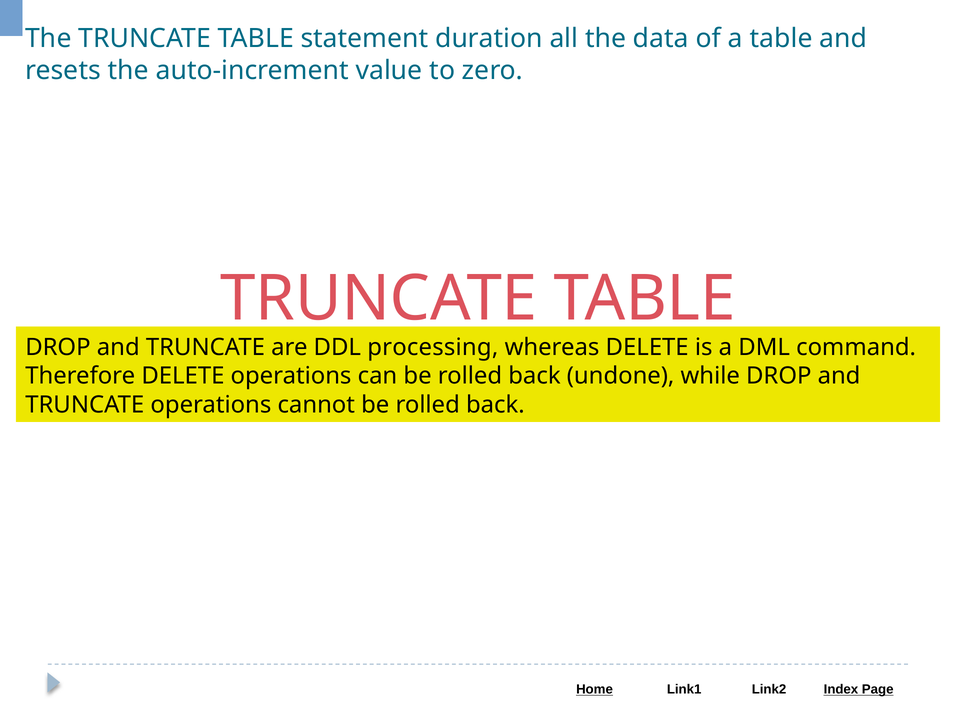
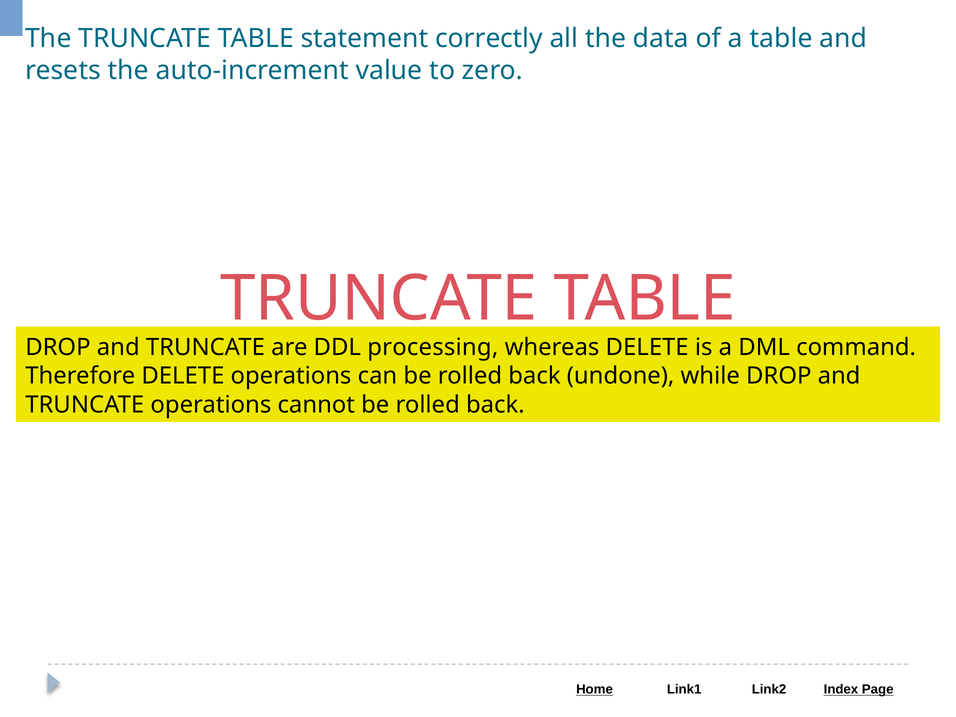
duration: duration -> correctly
